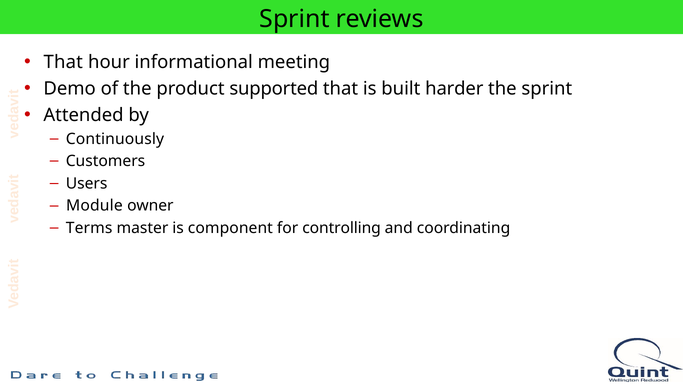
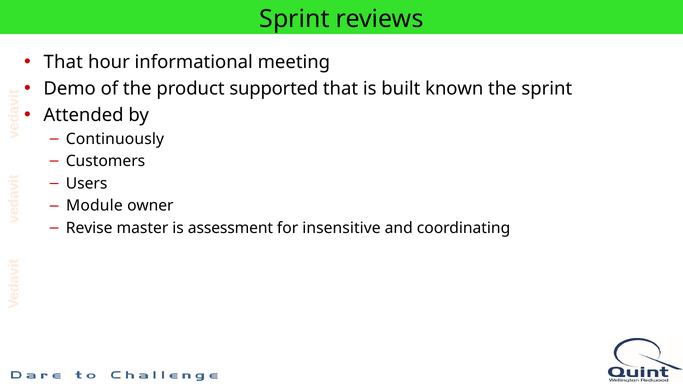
harder: harder -> known
Terms: Terms -> Revise
component: component -> assessment
controlling: controlling -> insensitive
